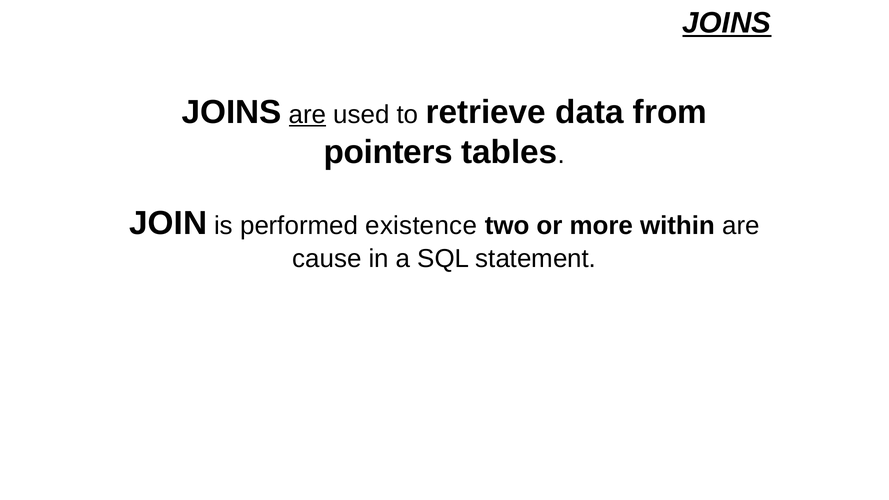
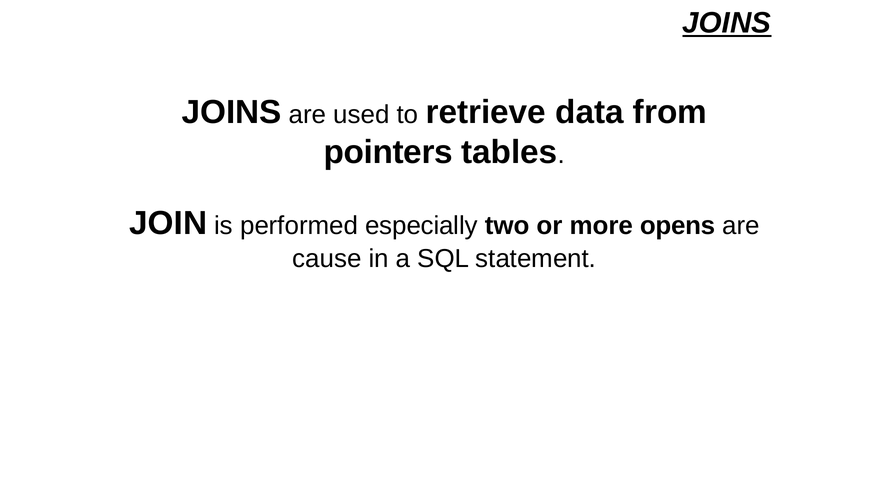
are at (308, 115) underline: present -> none
existence: existence -> especially
within: within -> opens
